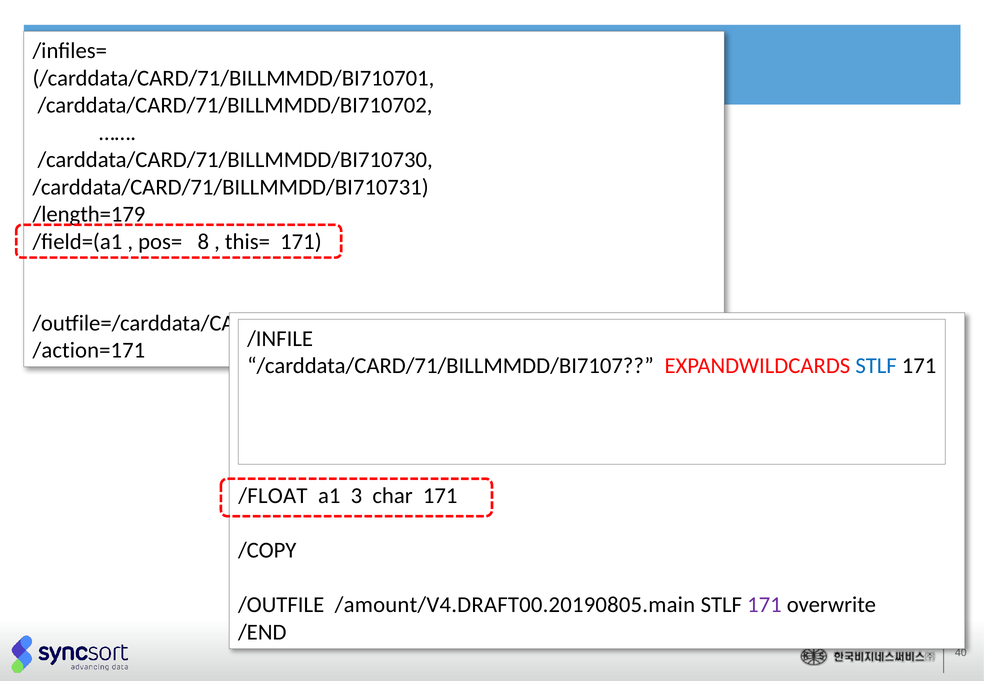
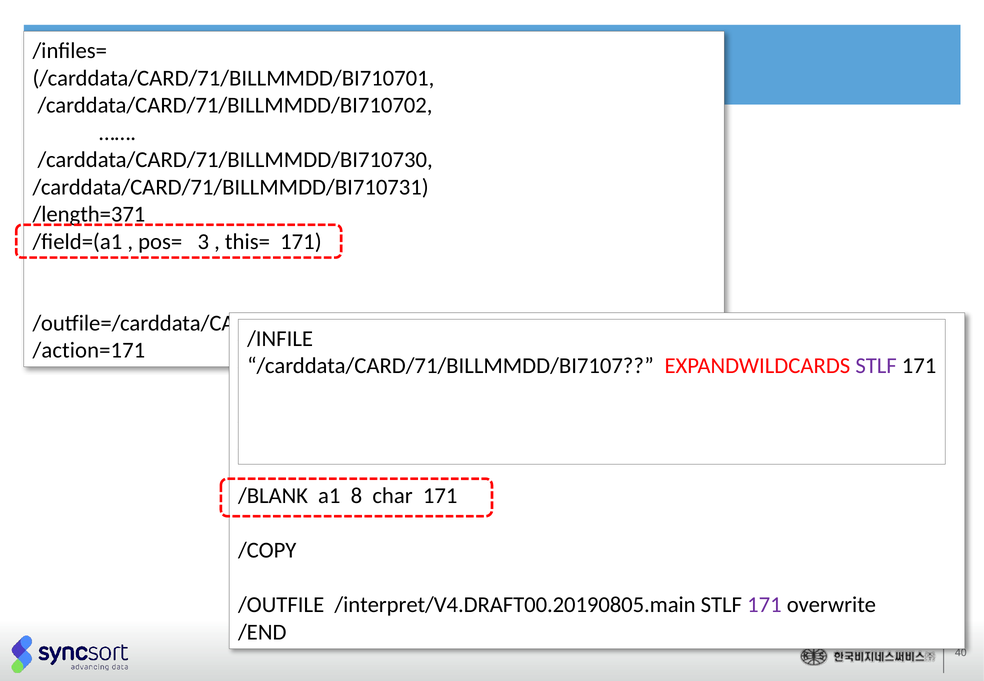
/length=179: /length=179 -> /length=371
8: 8 -> 3
STLF at (876, 366) colour: blue -> purple
/FLOAT: /FLOAT -> /BLANK
3: 3 -> 8
/amount/V4.DRAFT00.20190805.main: /amount/V4.DRAFT00.20190805.main -> /interpret/V4.DRAFT00.20190805.main
